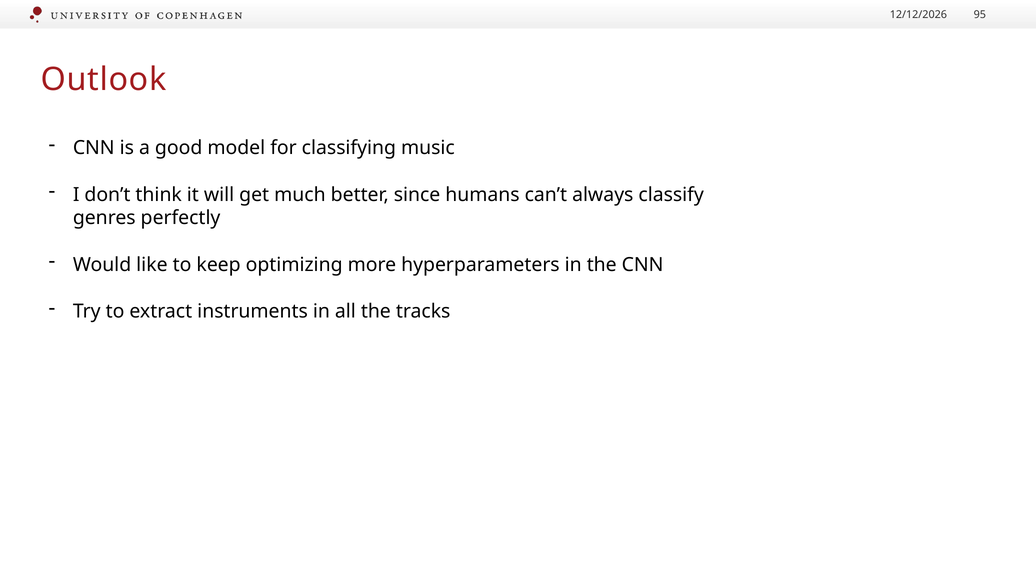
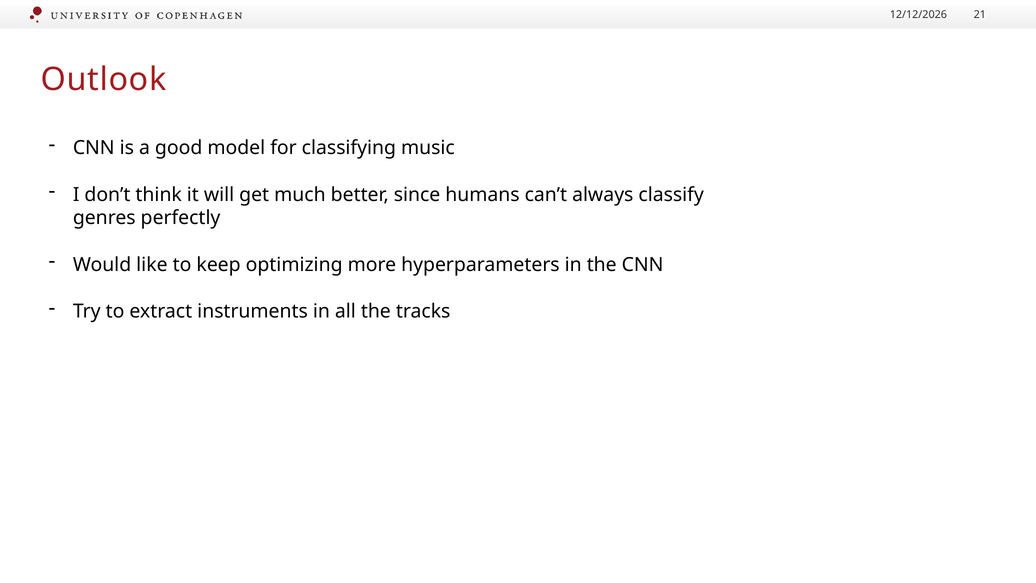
95: 95 -> 21
